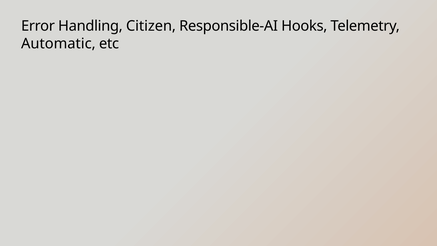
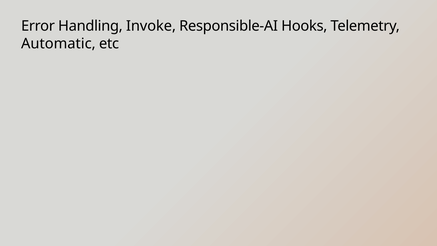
Citizen: Citizen -> Invoke
